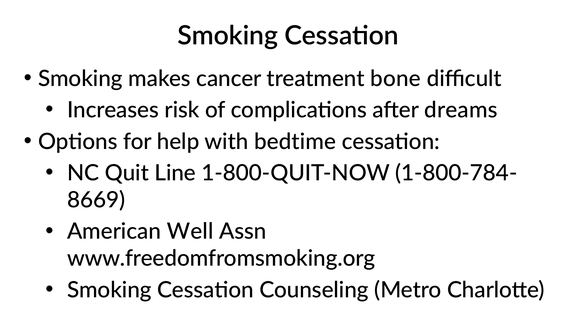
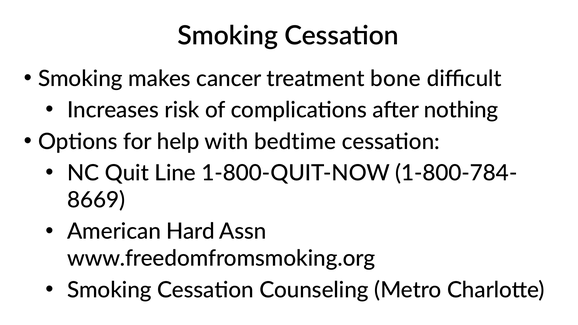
dreams: dreams -> nothing
Well: Well -> Hard
